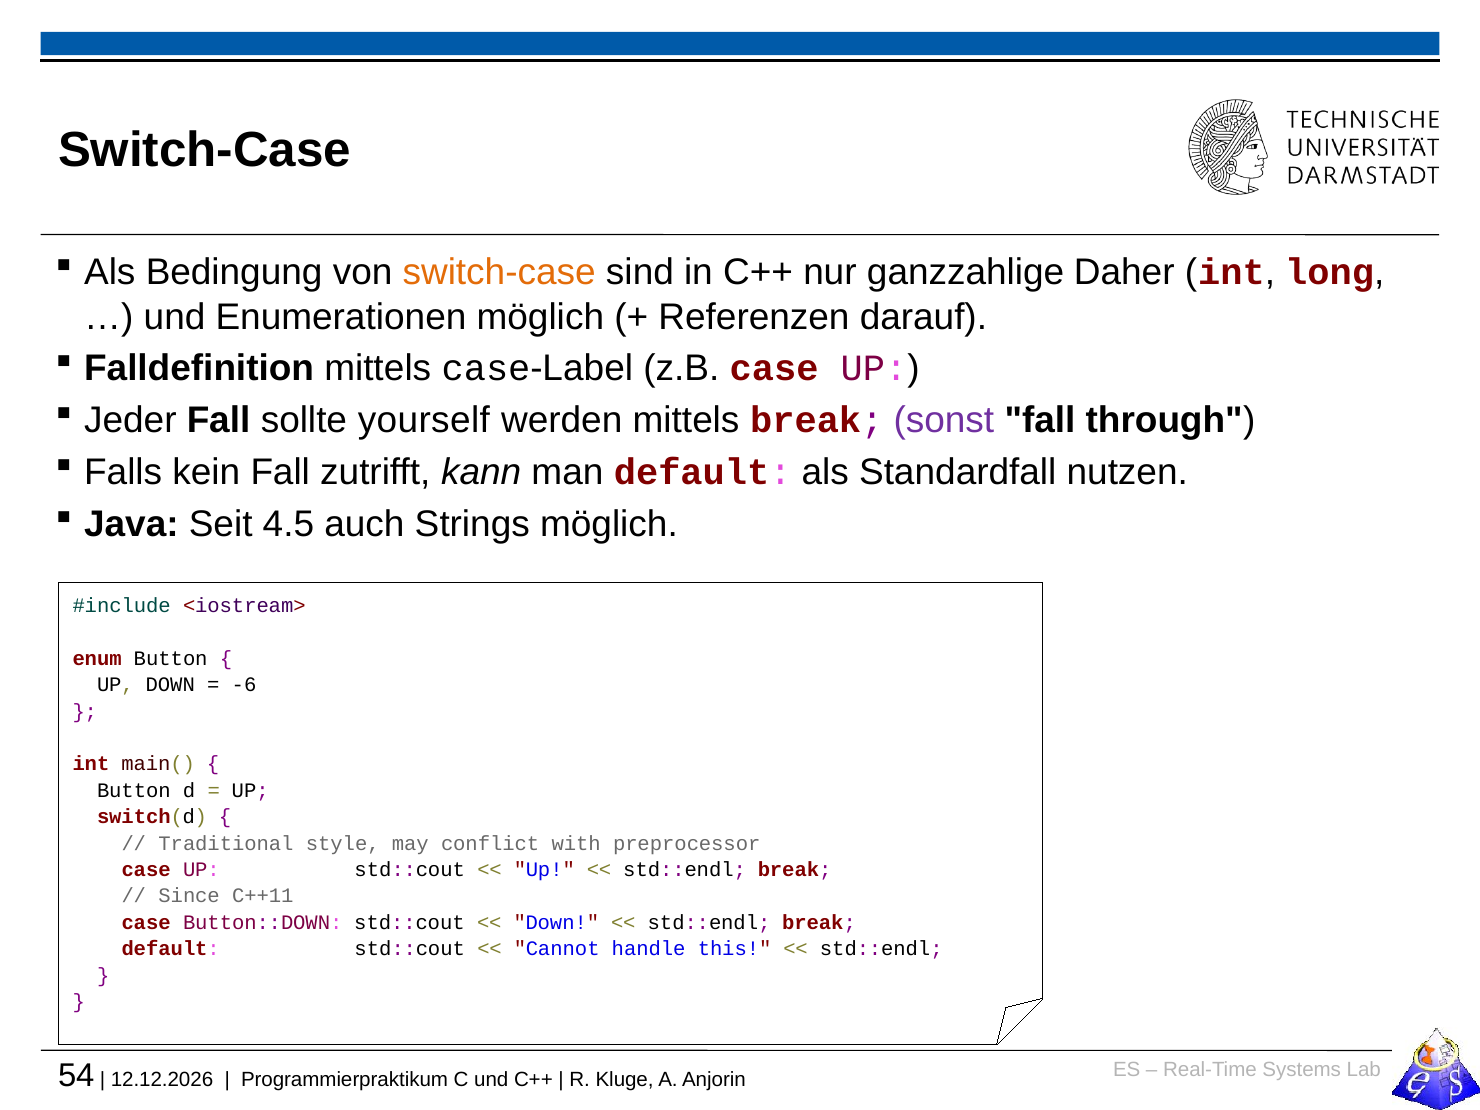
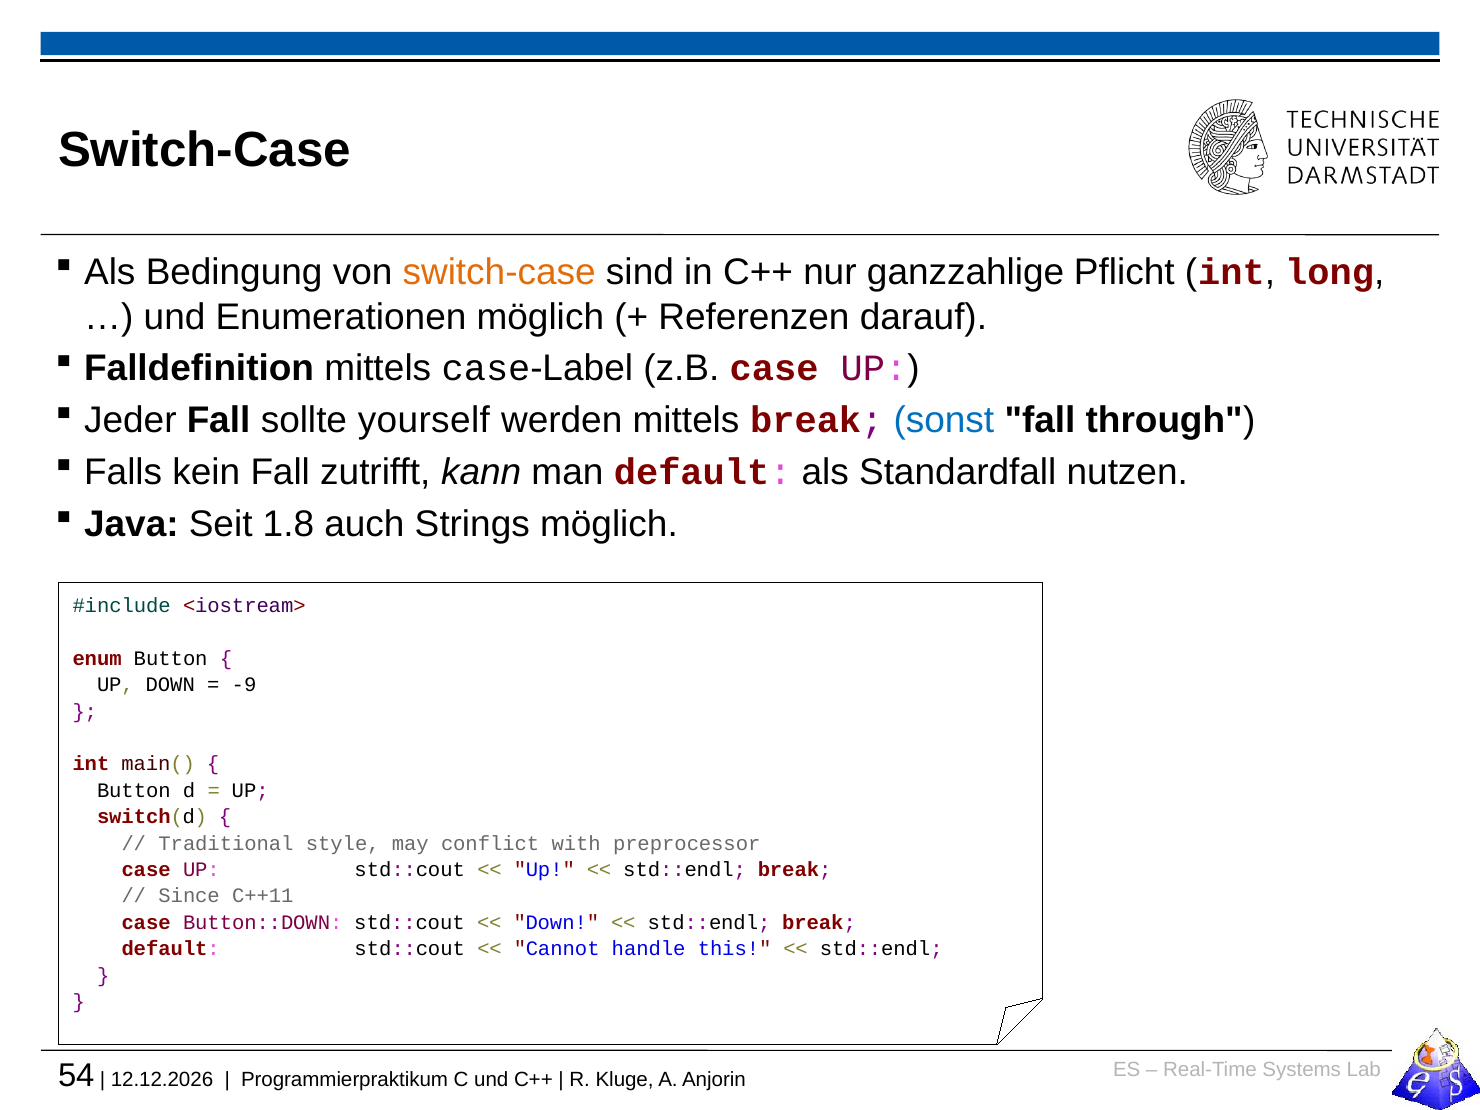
Daher: Daher -> Pflicht
sonst colour: purple -> blue
4.5: 4.5 -> 1.8
-6: -6 -> -9
